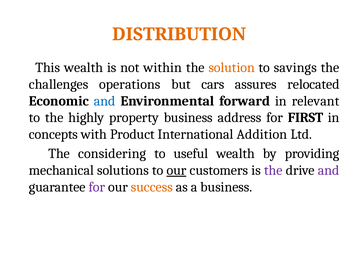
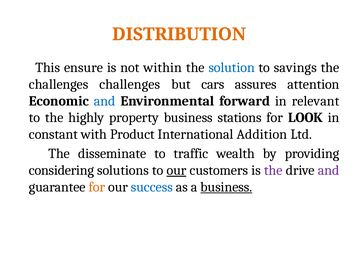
This wealth: wealth -> ensure
solution colour: orange -> blue
challenges operations: operations -> challenges
relocated: relocated -> attention
address: address -> stations
FIRST: FIRST -> LOOK
concepts: concepts -> constant
considering: considering -> disseminate
useful: useful -> traffic
mechanical: mechanical -> considering
for at (97, 187) colour: purple -> orange
success colour: orange -> blue
business at (226, 187) underline: none -> present
